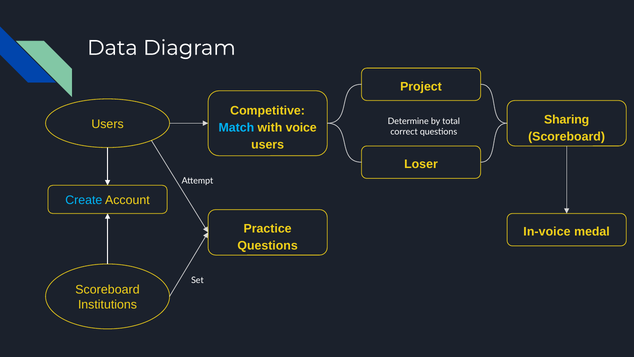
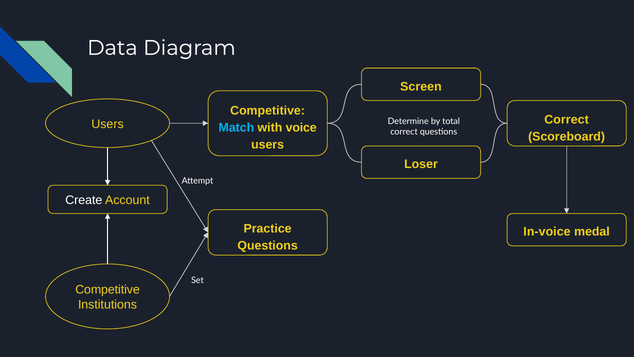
Project: Project -> Screen
Sharing at (567, 119): Sharing -> Correct
Create colour: light blue -> white
Scoreboard at (107, 290): Scoreboard -> Competitive
